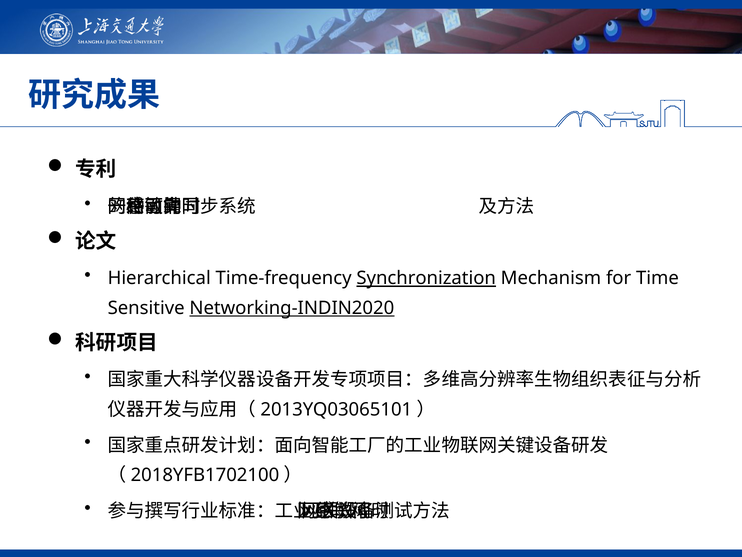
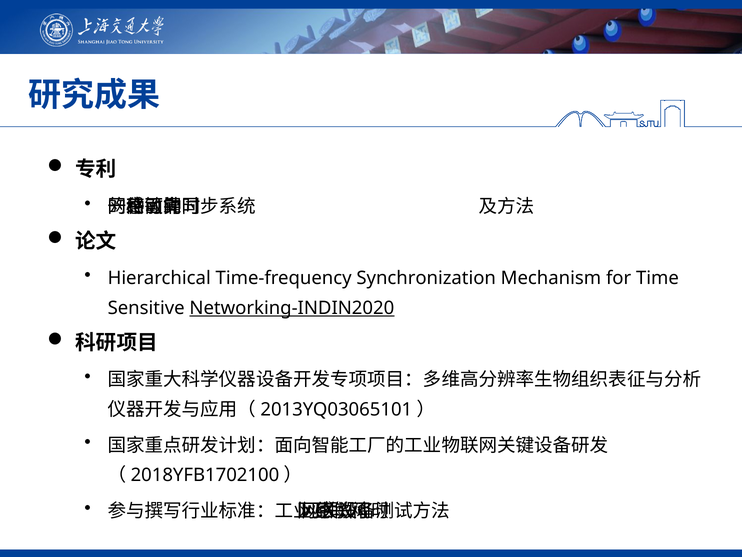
Synchronization underline: present -> none
